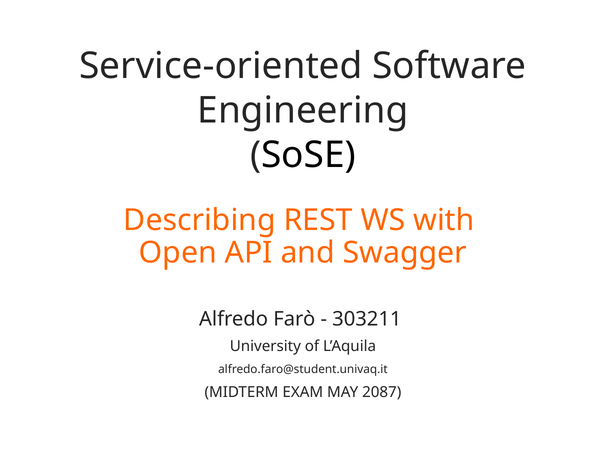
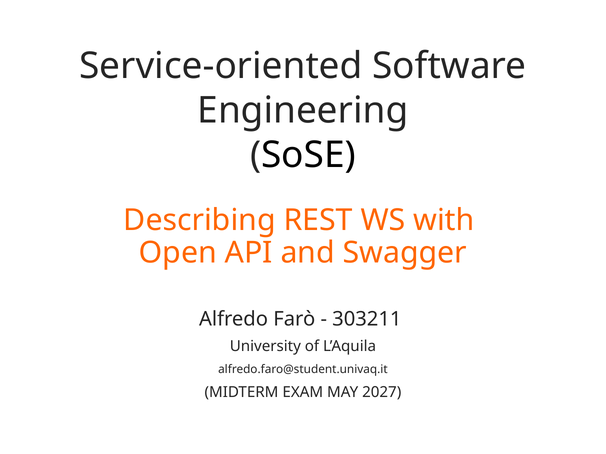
2087: 2087 -> 2027
